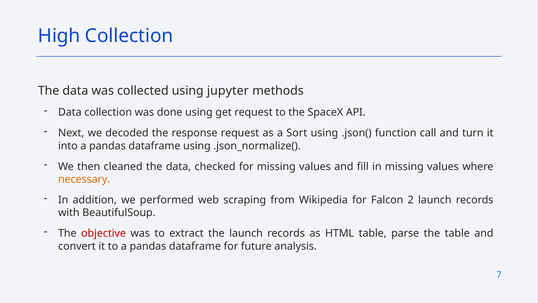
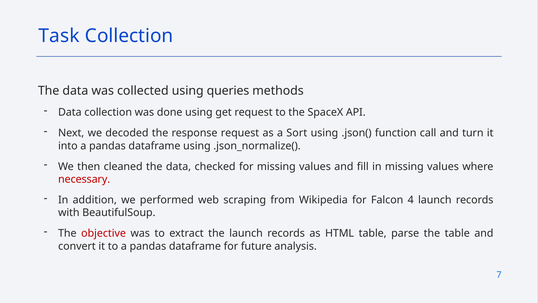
High: High -> Task
jupyter: jupyter -> queries
necessary colour: orange -> red
2: 2 -> 4
